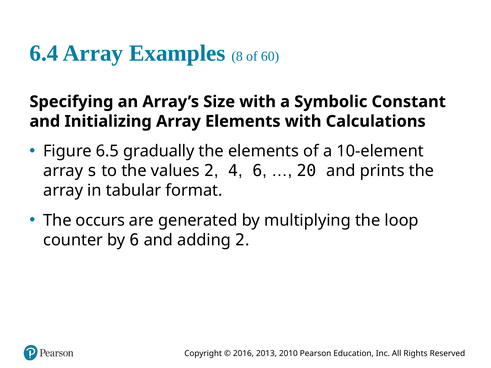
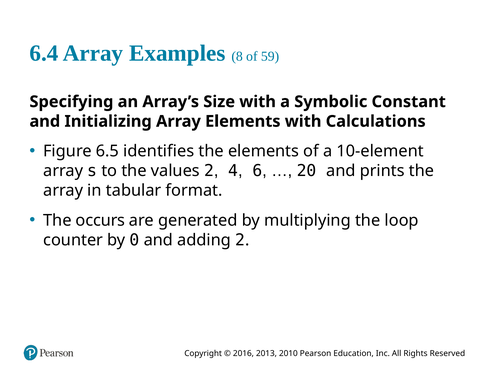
60: 60 -> 59
gradually: gradually -> identifies
by 6: 6 -> 0
